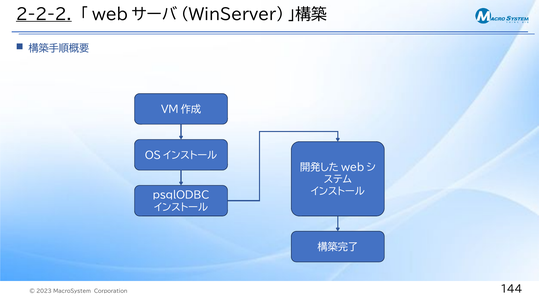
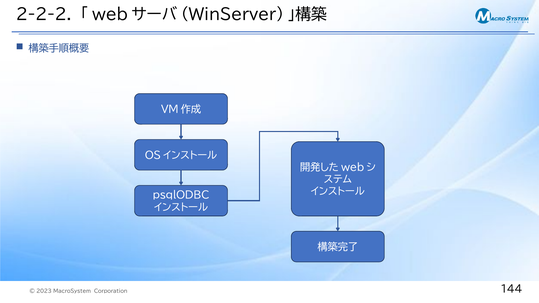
2-2-2 underline: present -> none
